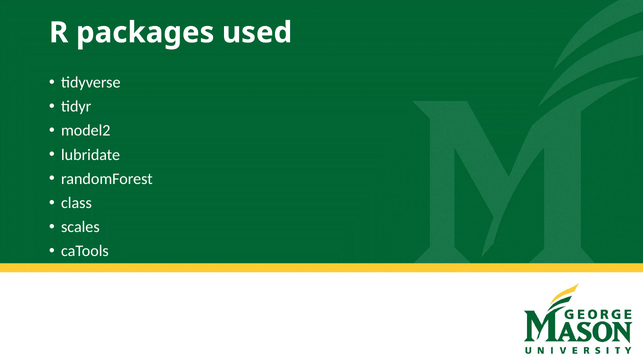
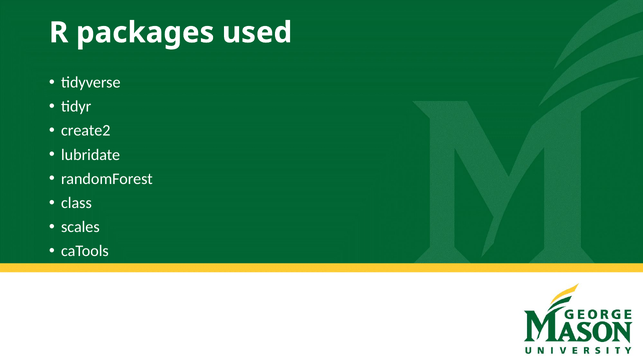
model2: model2 -> create2
